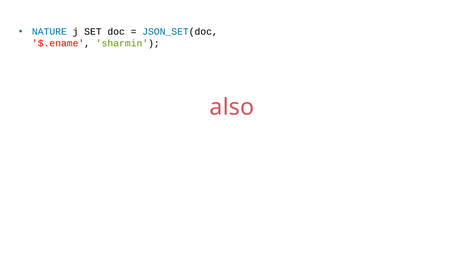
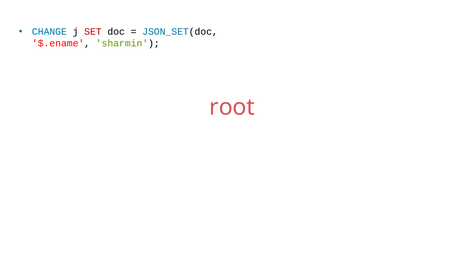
NATURE: NATURE -> CHANGE
SET colour: black -> red
also: also -> root
